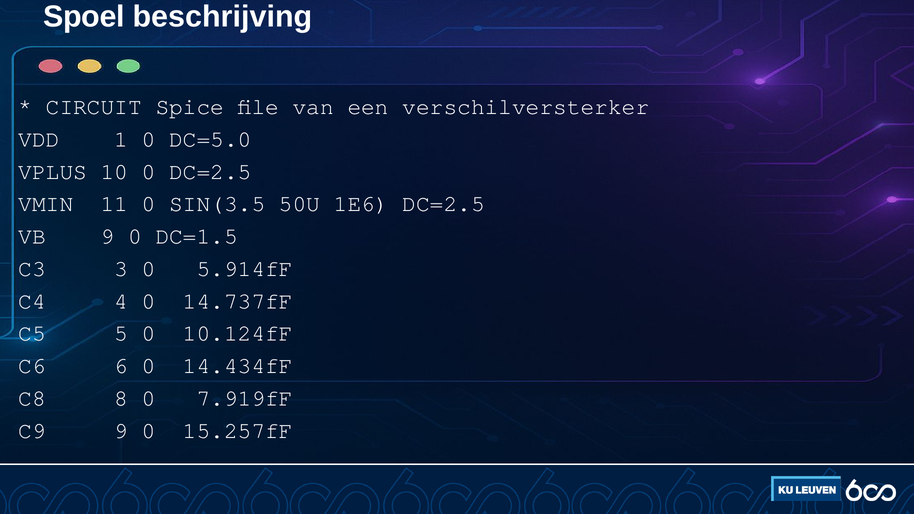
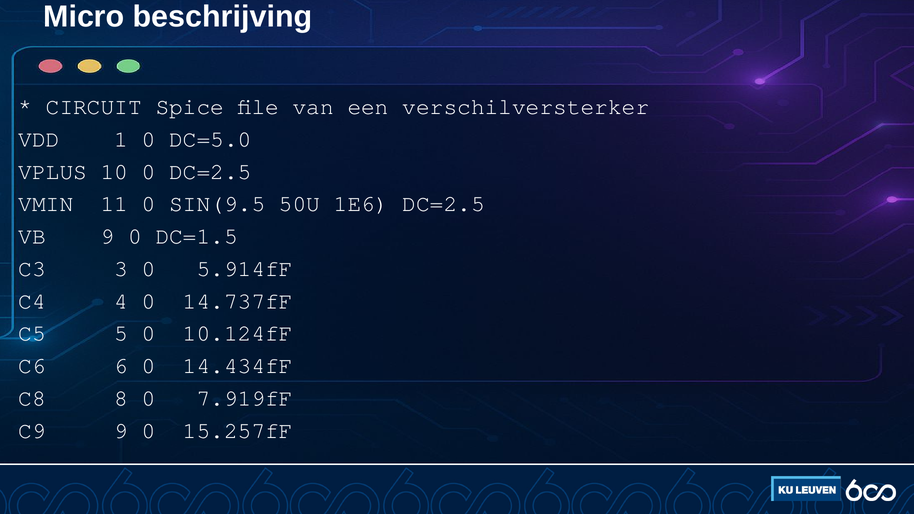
Spoel: Spoel -> Micro
SIN(3.5: SIN(3.5 -> SIN(9.5
